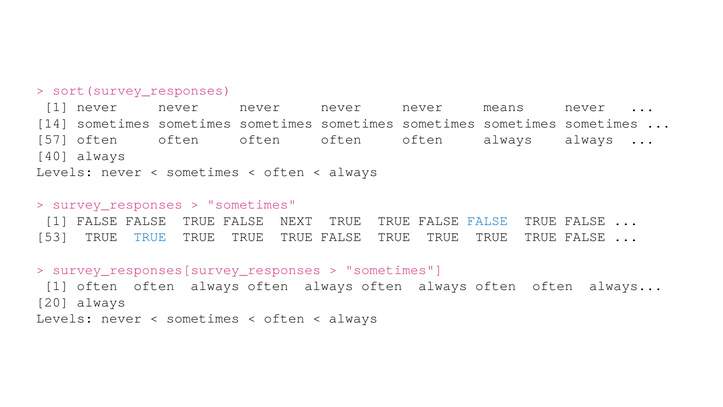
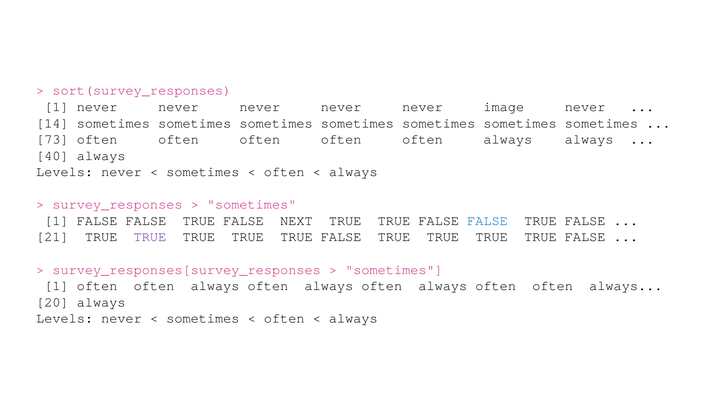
means: means -> image
57: 57 -> 73
53: 53 -> 21
TRUE at (150, 237) colour: blue -> purple
